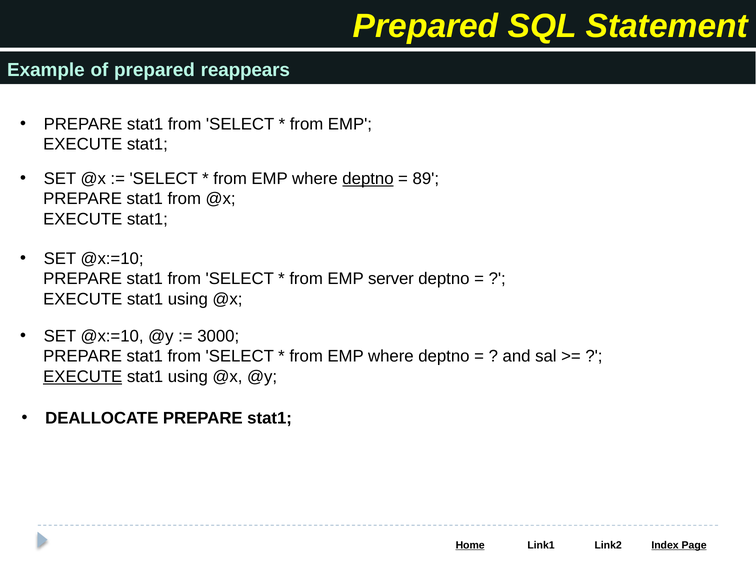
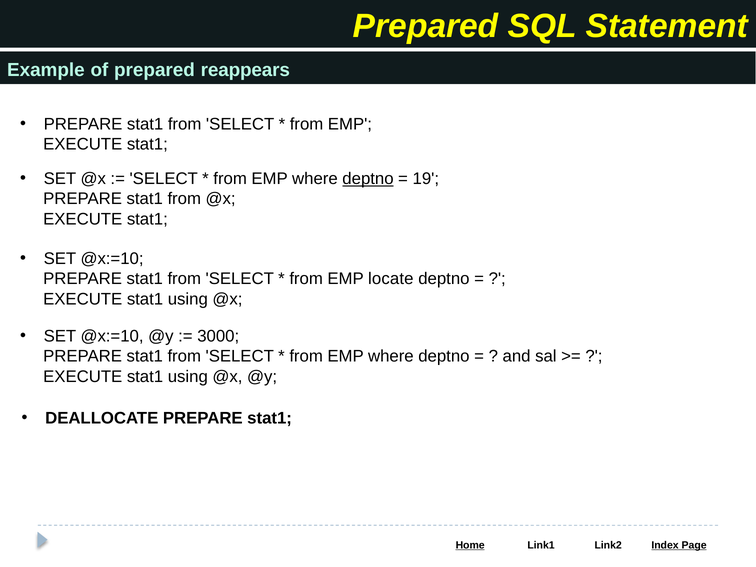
89: 89 -> 19
server: server -> locate
EXECUTE at (83, 377) underline: present -> none
